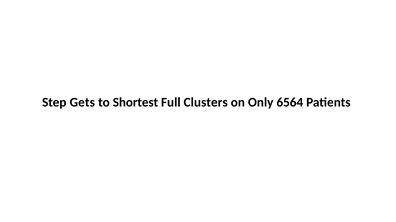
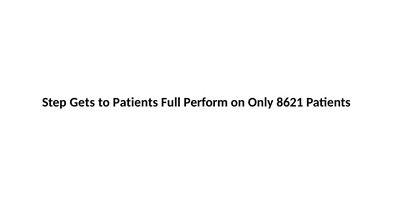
to Shortest: Shortest -> Patients
Clusters: Clusters -> Perform
6564: 6564 -> 8621
